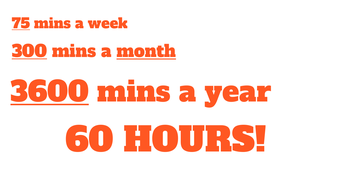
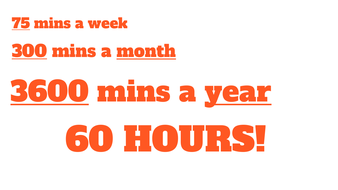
year underline: none -> present
